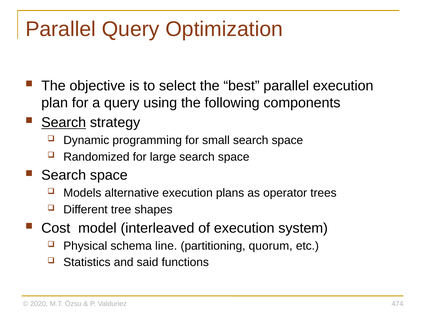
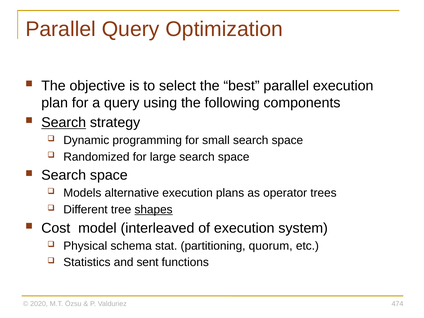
shapes underline: none -> present
line: line -> stat
said: said -> sent
